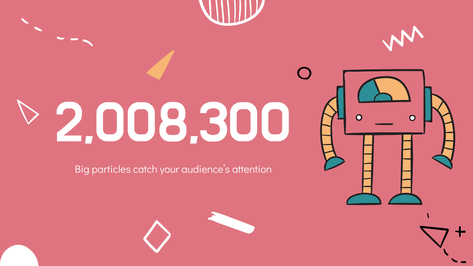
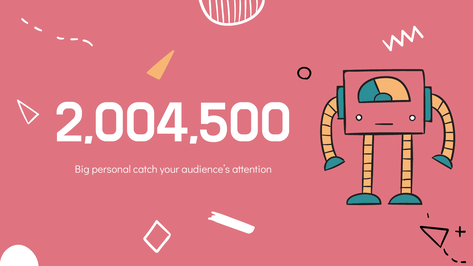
2,008,300: 2,008,300 -> 2,004,500
particles: particles -> personal
